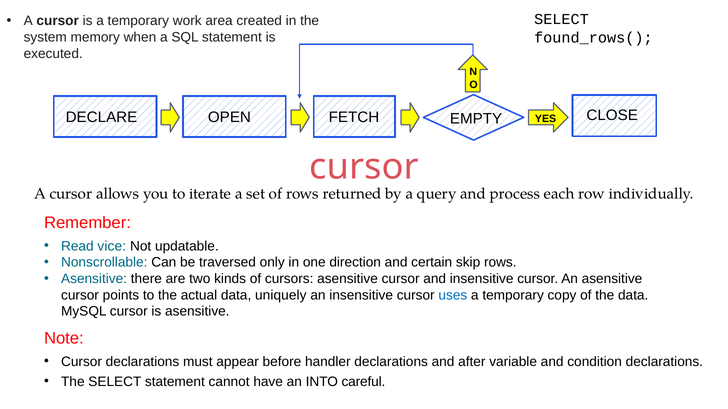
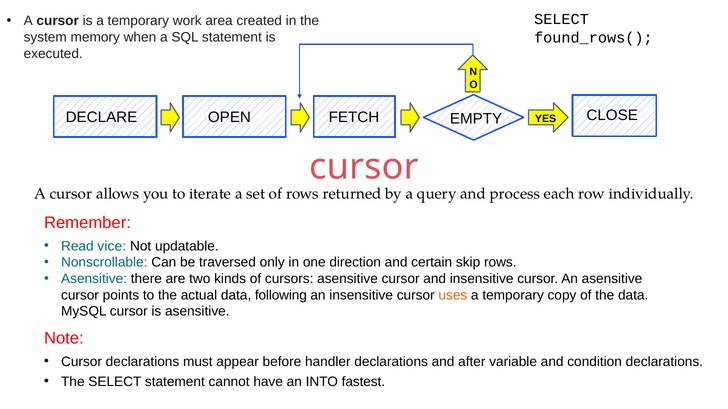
uniquely: uniquely -> following
uses colour: blue -> orange
careful: careful -> fastest
